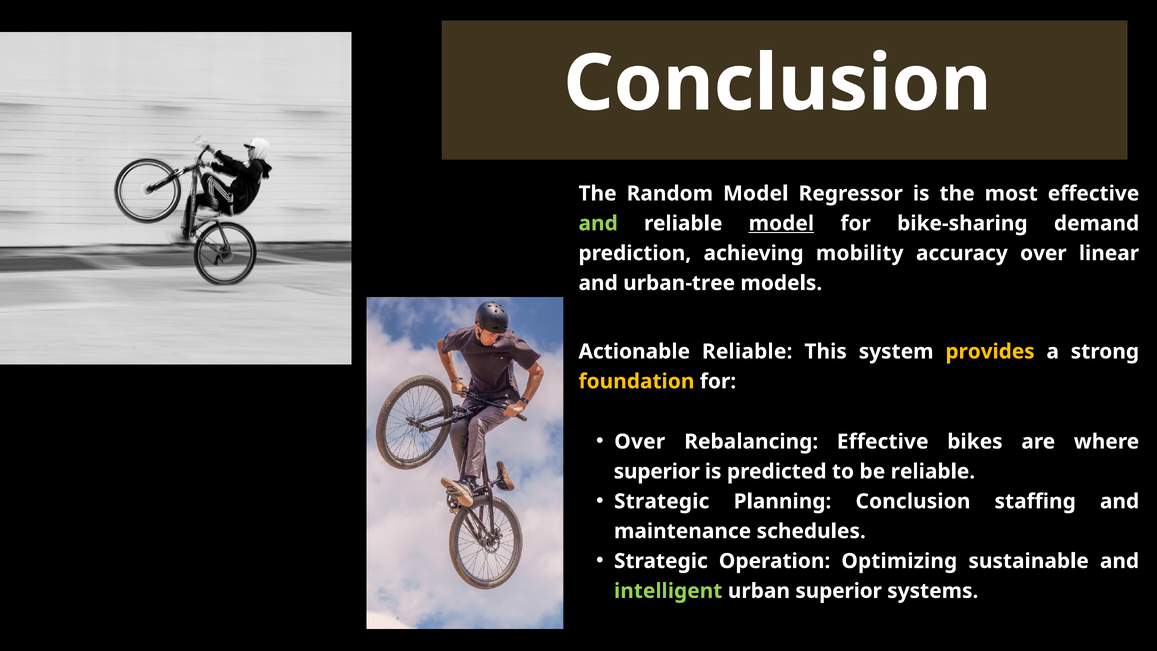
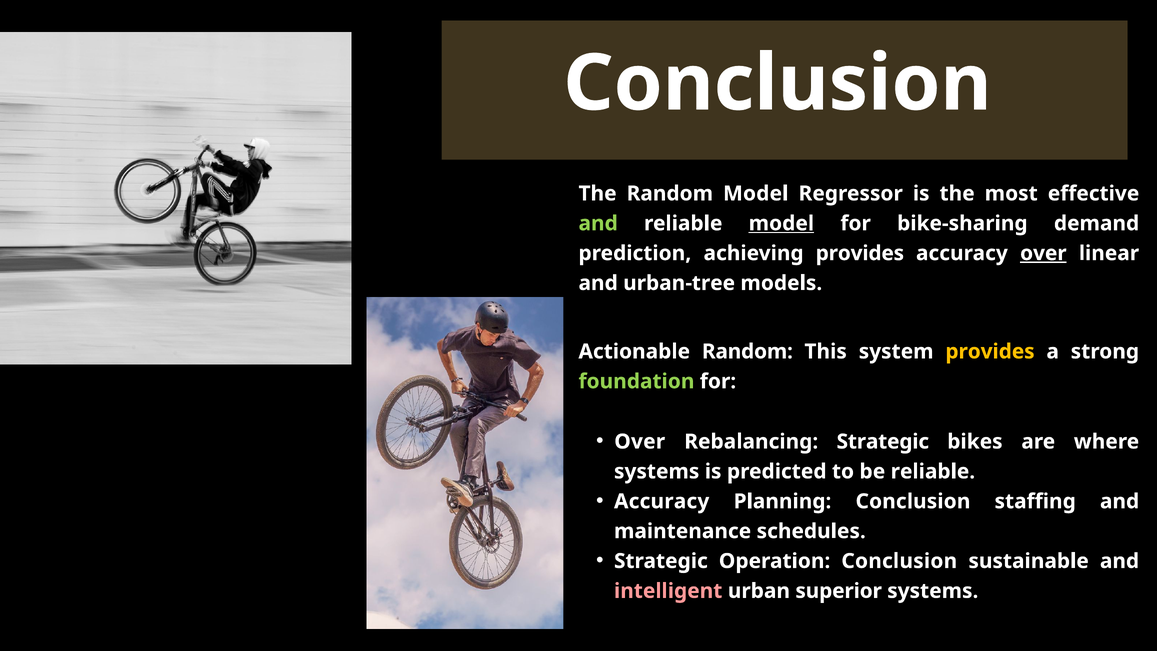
achieving mobility: mobility -> provides
over at (1043, 253) underline: none -> present
Actionable Reliable: Reliable -> Random
foundation colour: yellow -> light green
Rebalancing Effective: Effective -> Strategic
superior at (657, 471): superior -> systems
Strategic at (662, 501): Strategic -> Accuracy
Operation Optimizing: Optimizing -> Conclusion
intelligent colour: light green -> pink
